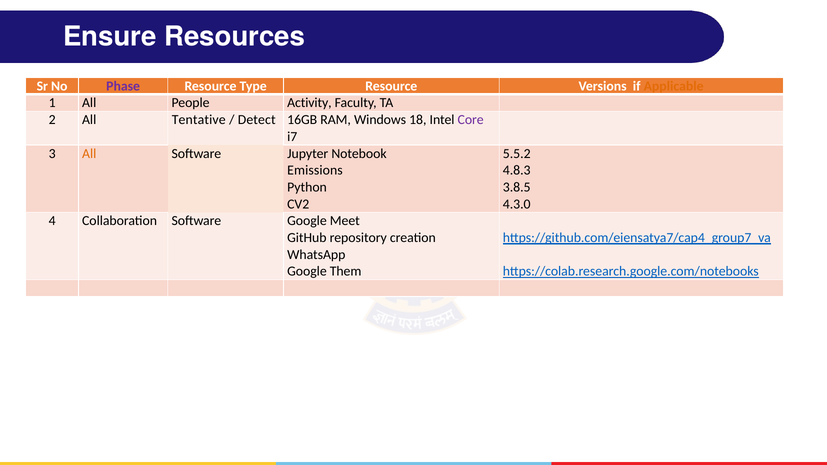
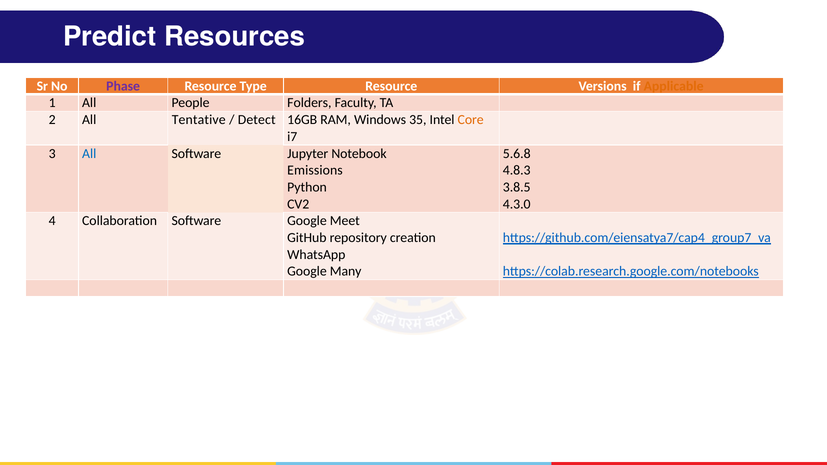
Ensure: Ensure -> Predict
Activity: Activity -> Folders
18: 18 -> 35
Core colour: purple -> orange
All at (89, 154) colour: orange -> blue
5.5.2: 5.5.2 -> 5.6.8
Them: Them -> Many
